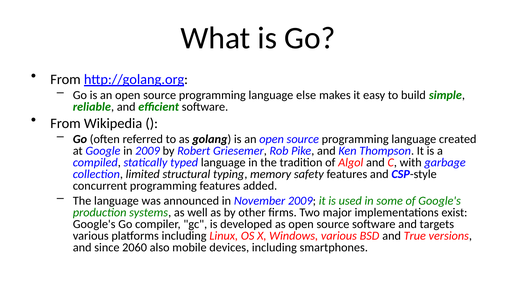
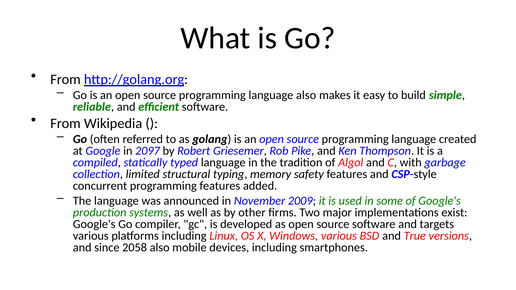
language else: else -> also
in 2009: 2009 -> 2097
2060: 2060 -> 2058
